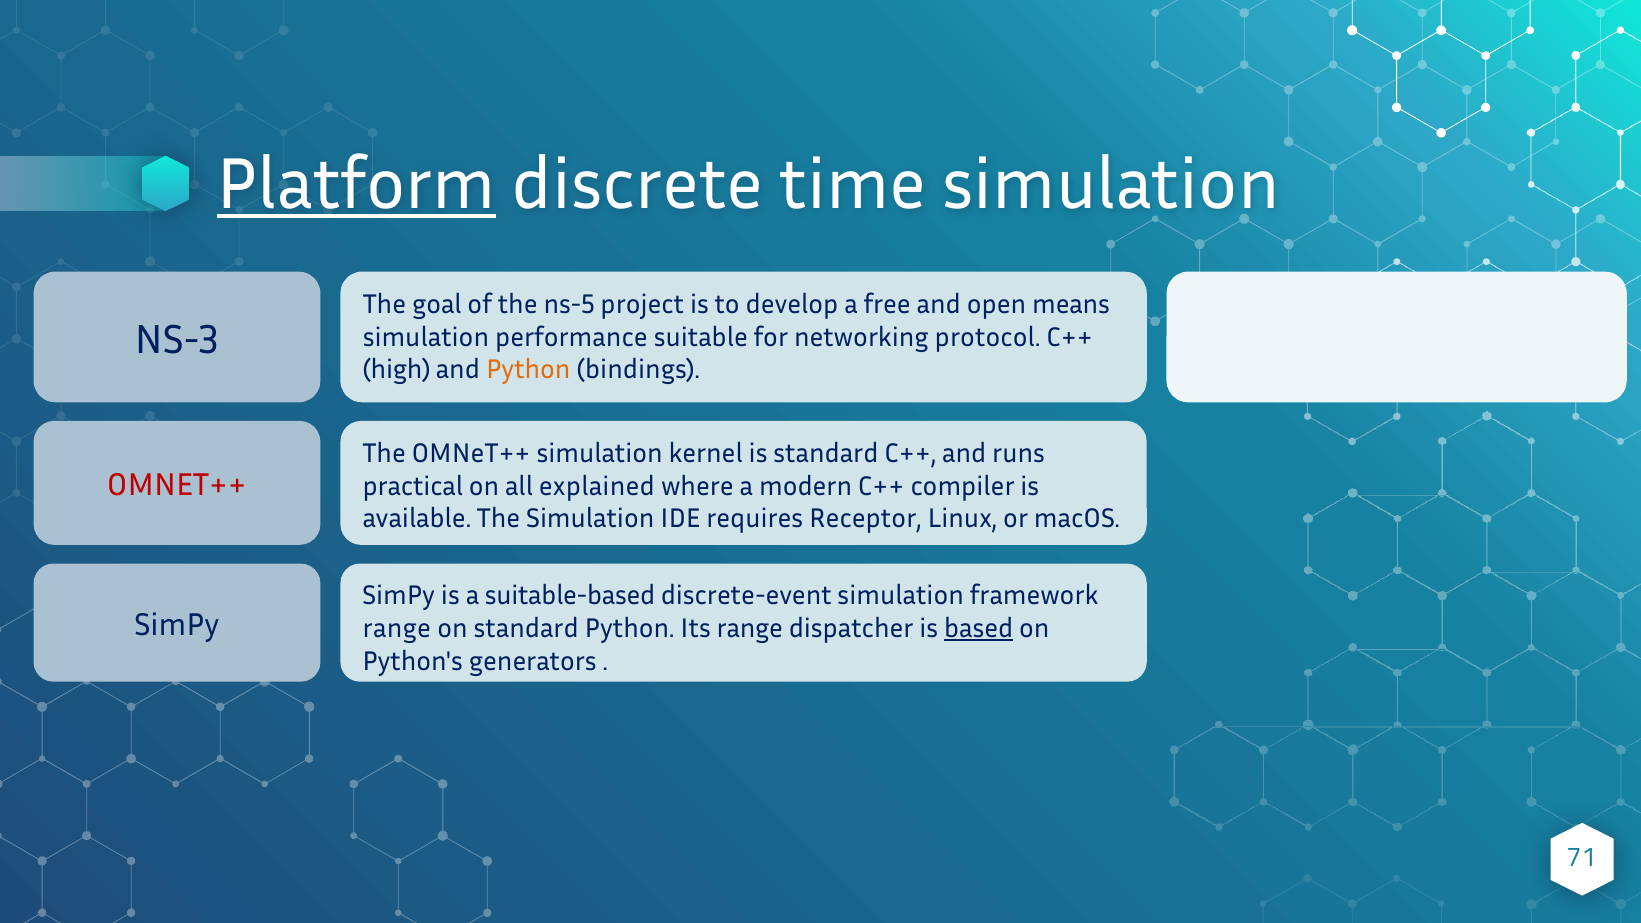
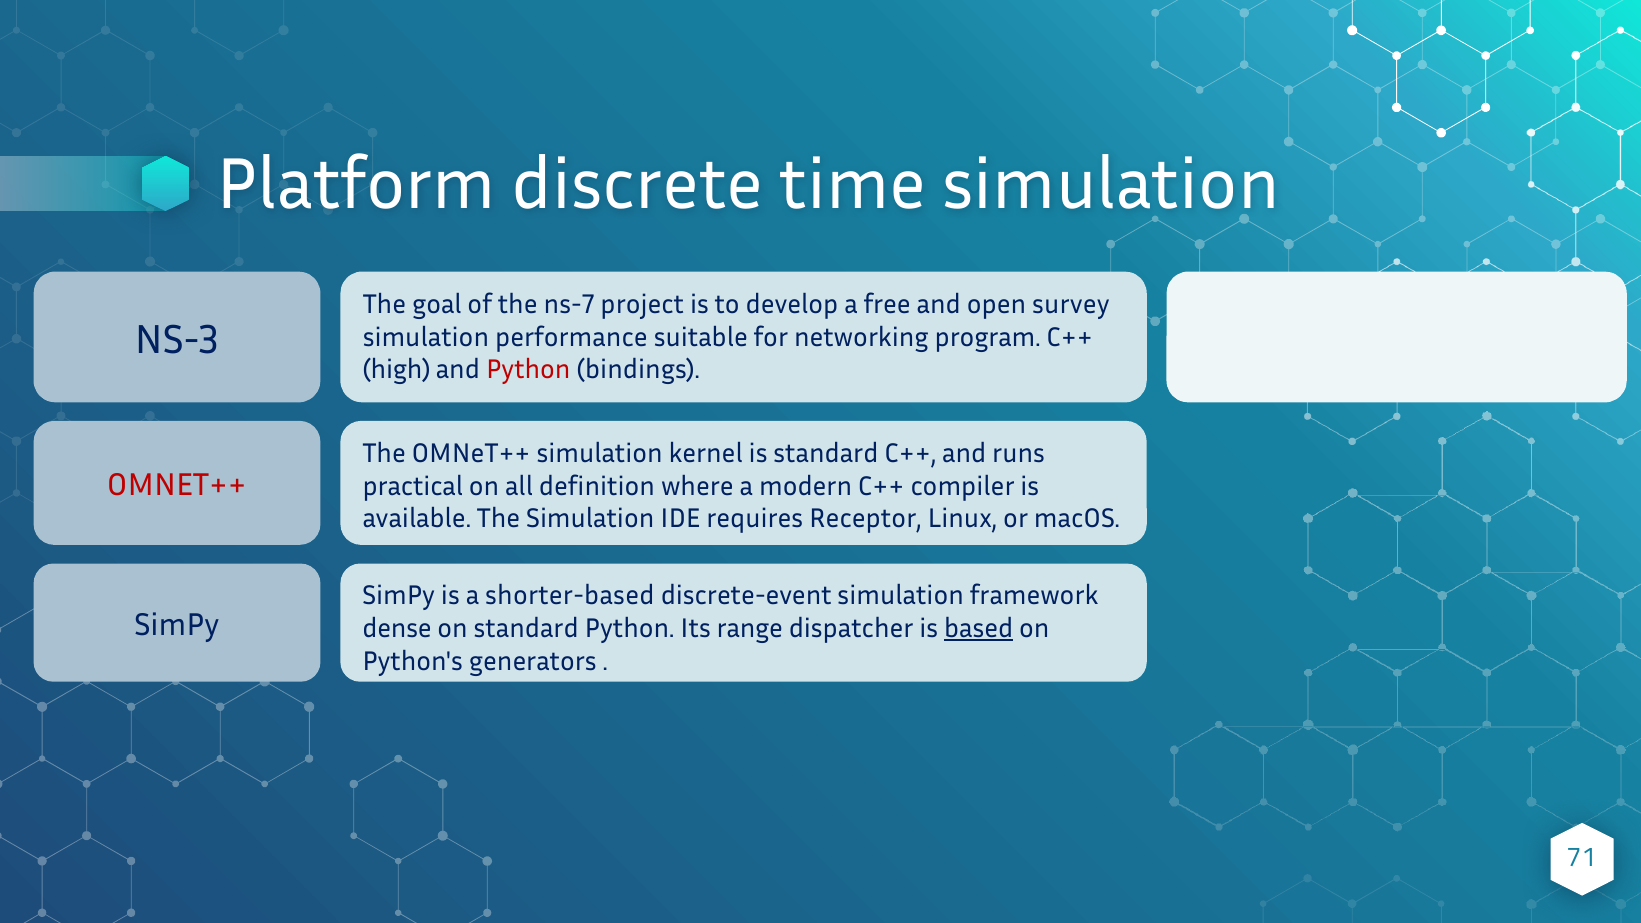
Platform underline: present -> none
ns-5: ns-5 -> ns-7
means: means -> survey
protocol: protocol -> program
Python at (528, 370) colour: orange -> red
explained: explained -> definition
suitable-based: suitable-based -> shorter-based
range at (397, 629): range -> dense
